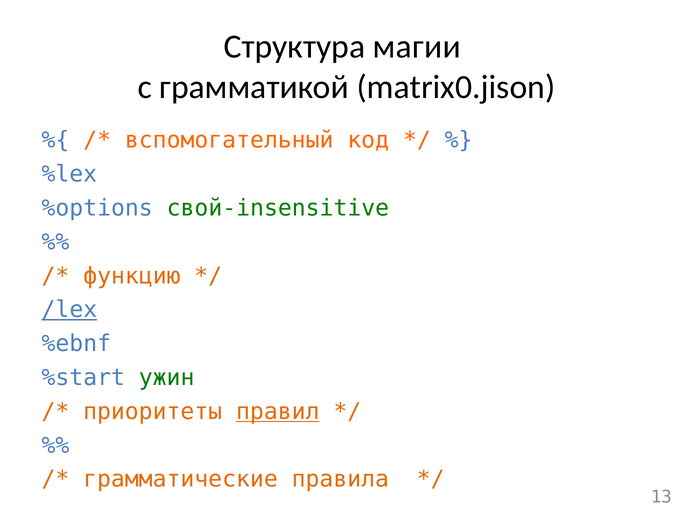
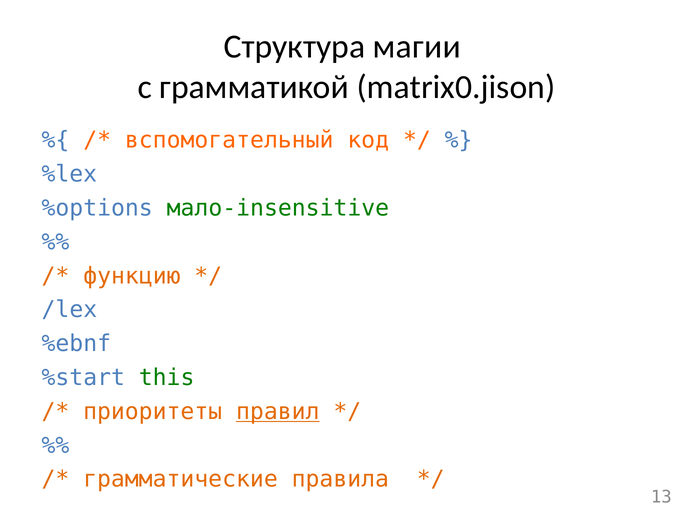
свой-insensitive: свой-insensitive -> мало-insensitive
/lex underline: present -> none
ужин: ужин -> this
